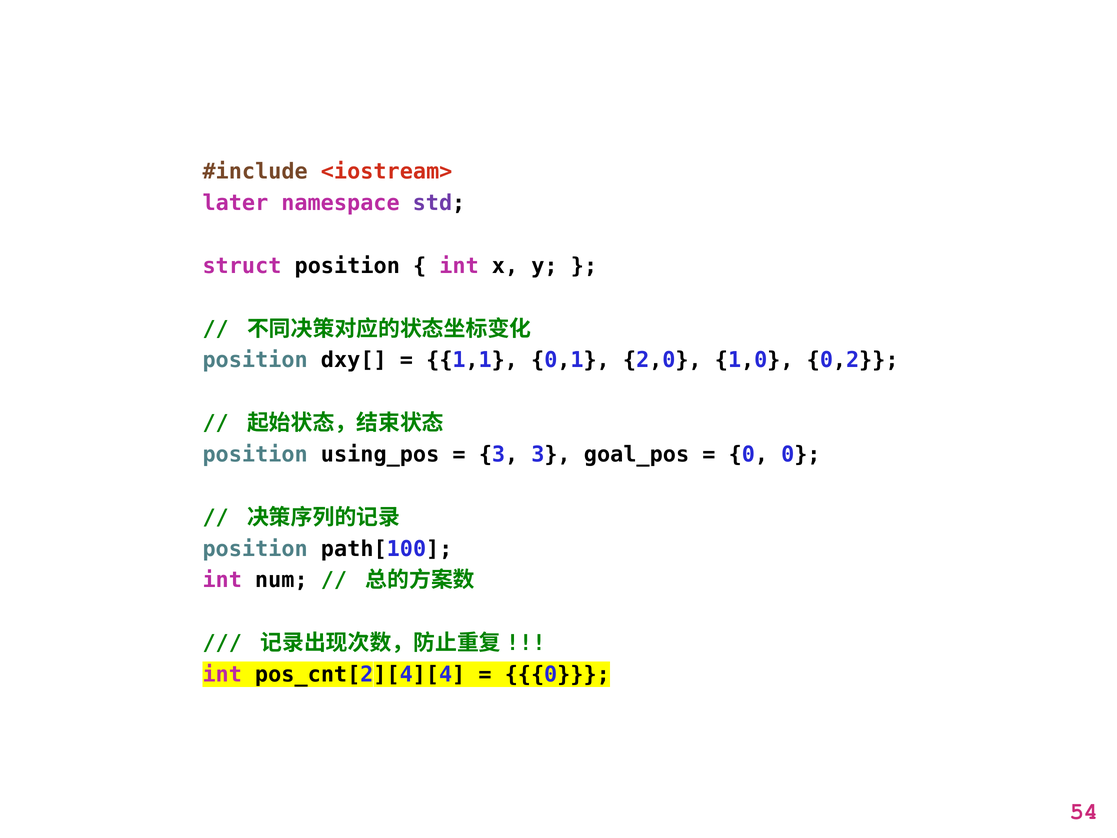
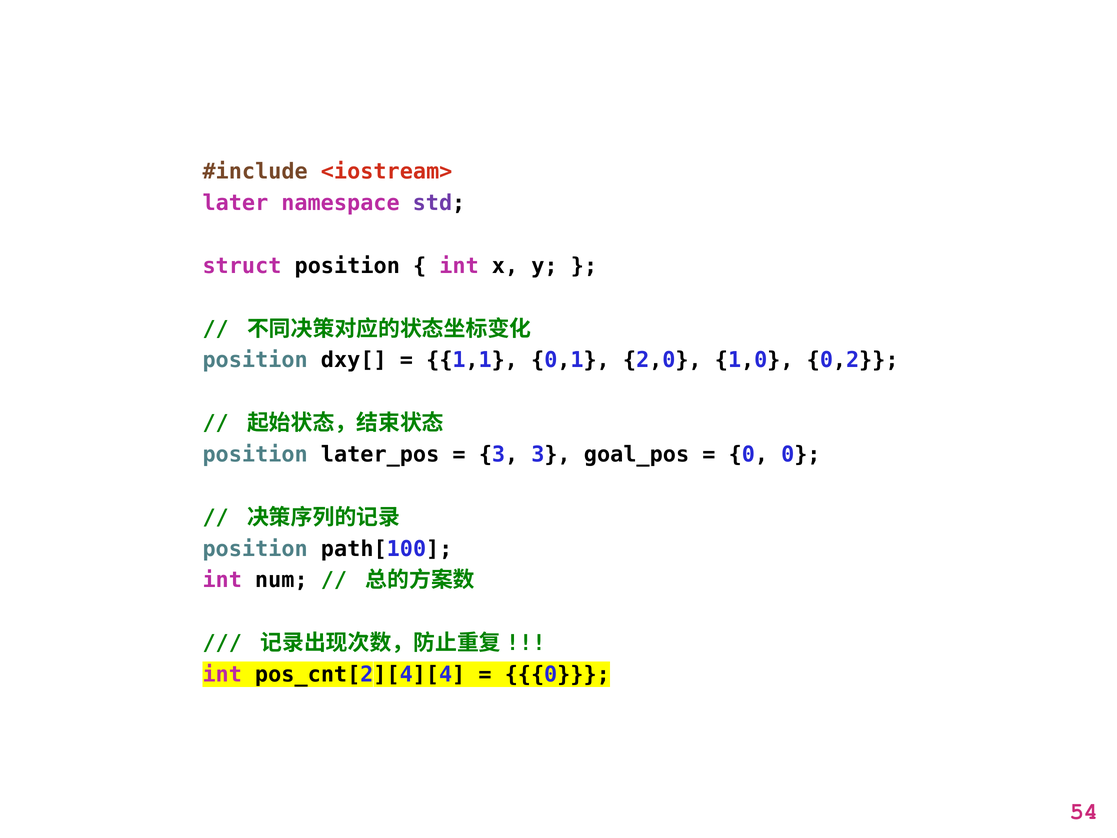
using_pos: using_pos -> later_pos
